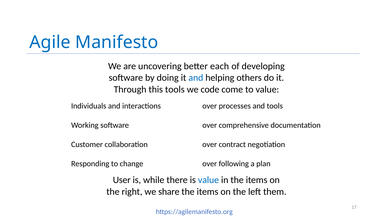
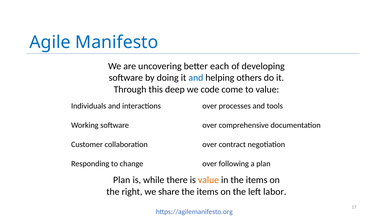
this tools: tools -> deep
User at (122, 180): User -> Plan
value at (208, 180) colour: blue -> orange
them: them -> labor
